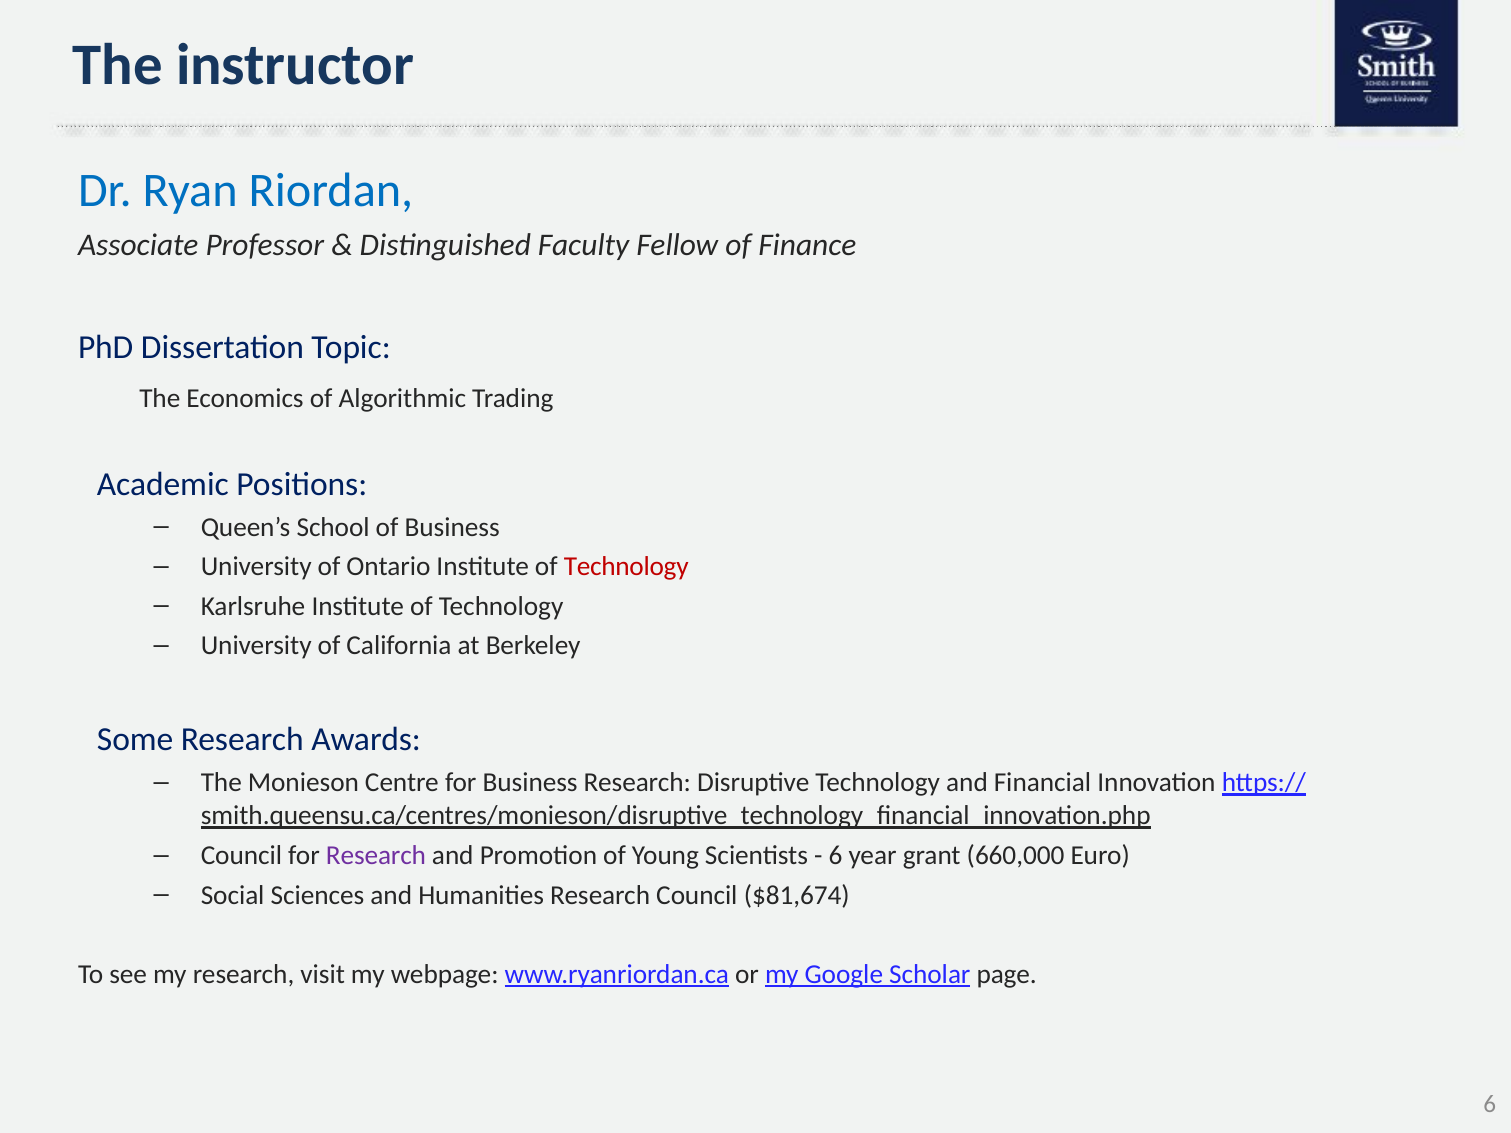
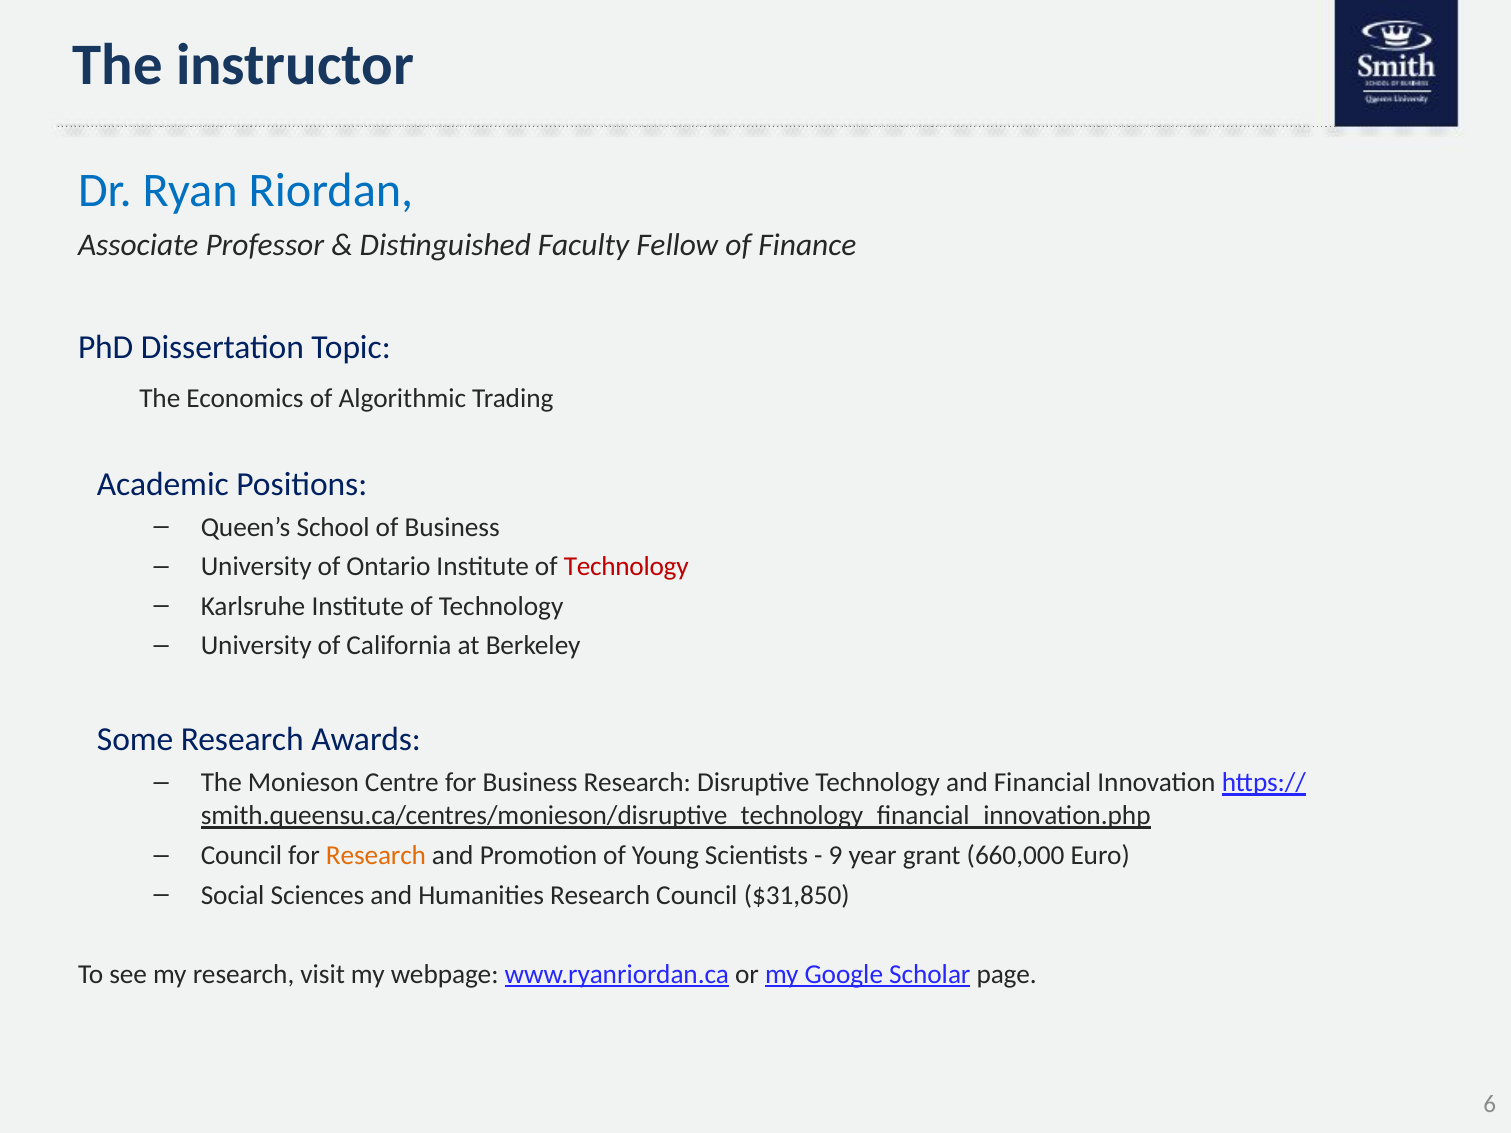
Research at (376, 856) colour: purple -> orange
6 at (835, 856): 6 -> 9
$81,674: $81,674 -> $31,850
